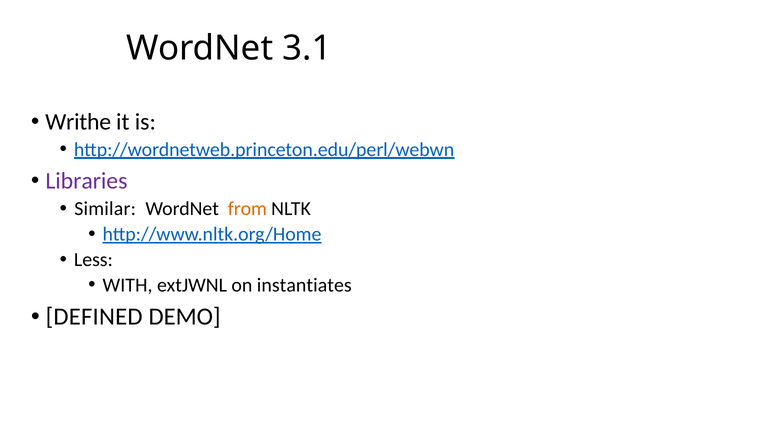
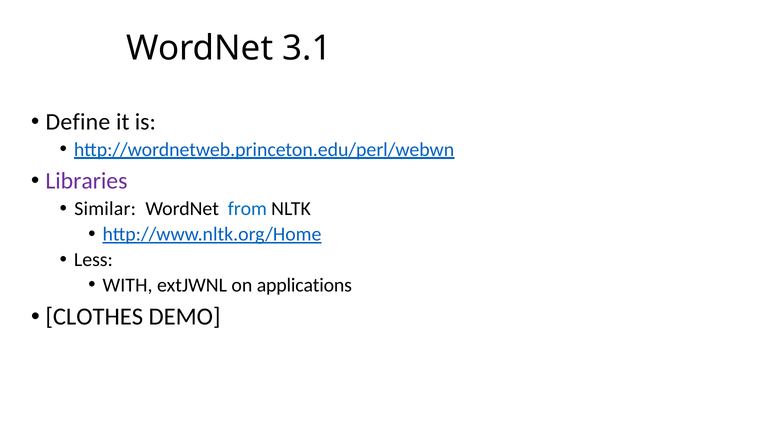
Writhe: Writhe -> Define
from colour: orange -> blue
instantiates: instantiates -> applications
DEFINED: DEFINED -> CLOTHES
